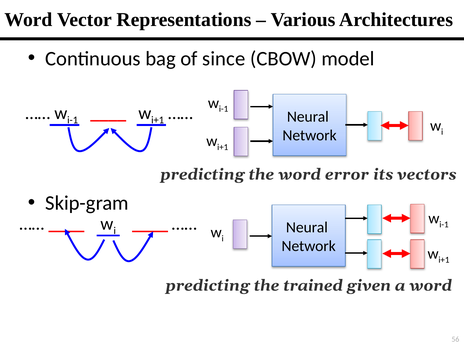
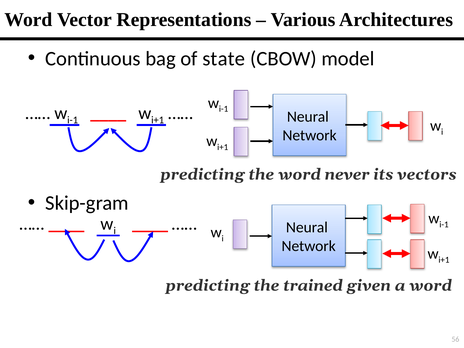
since: since -> state
error: error -> never
